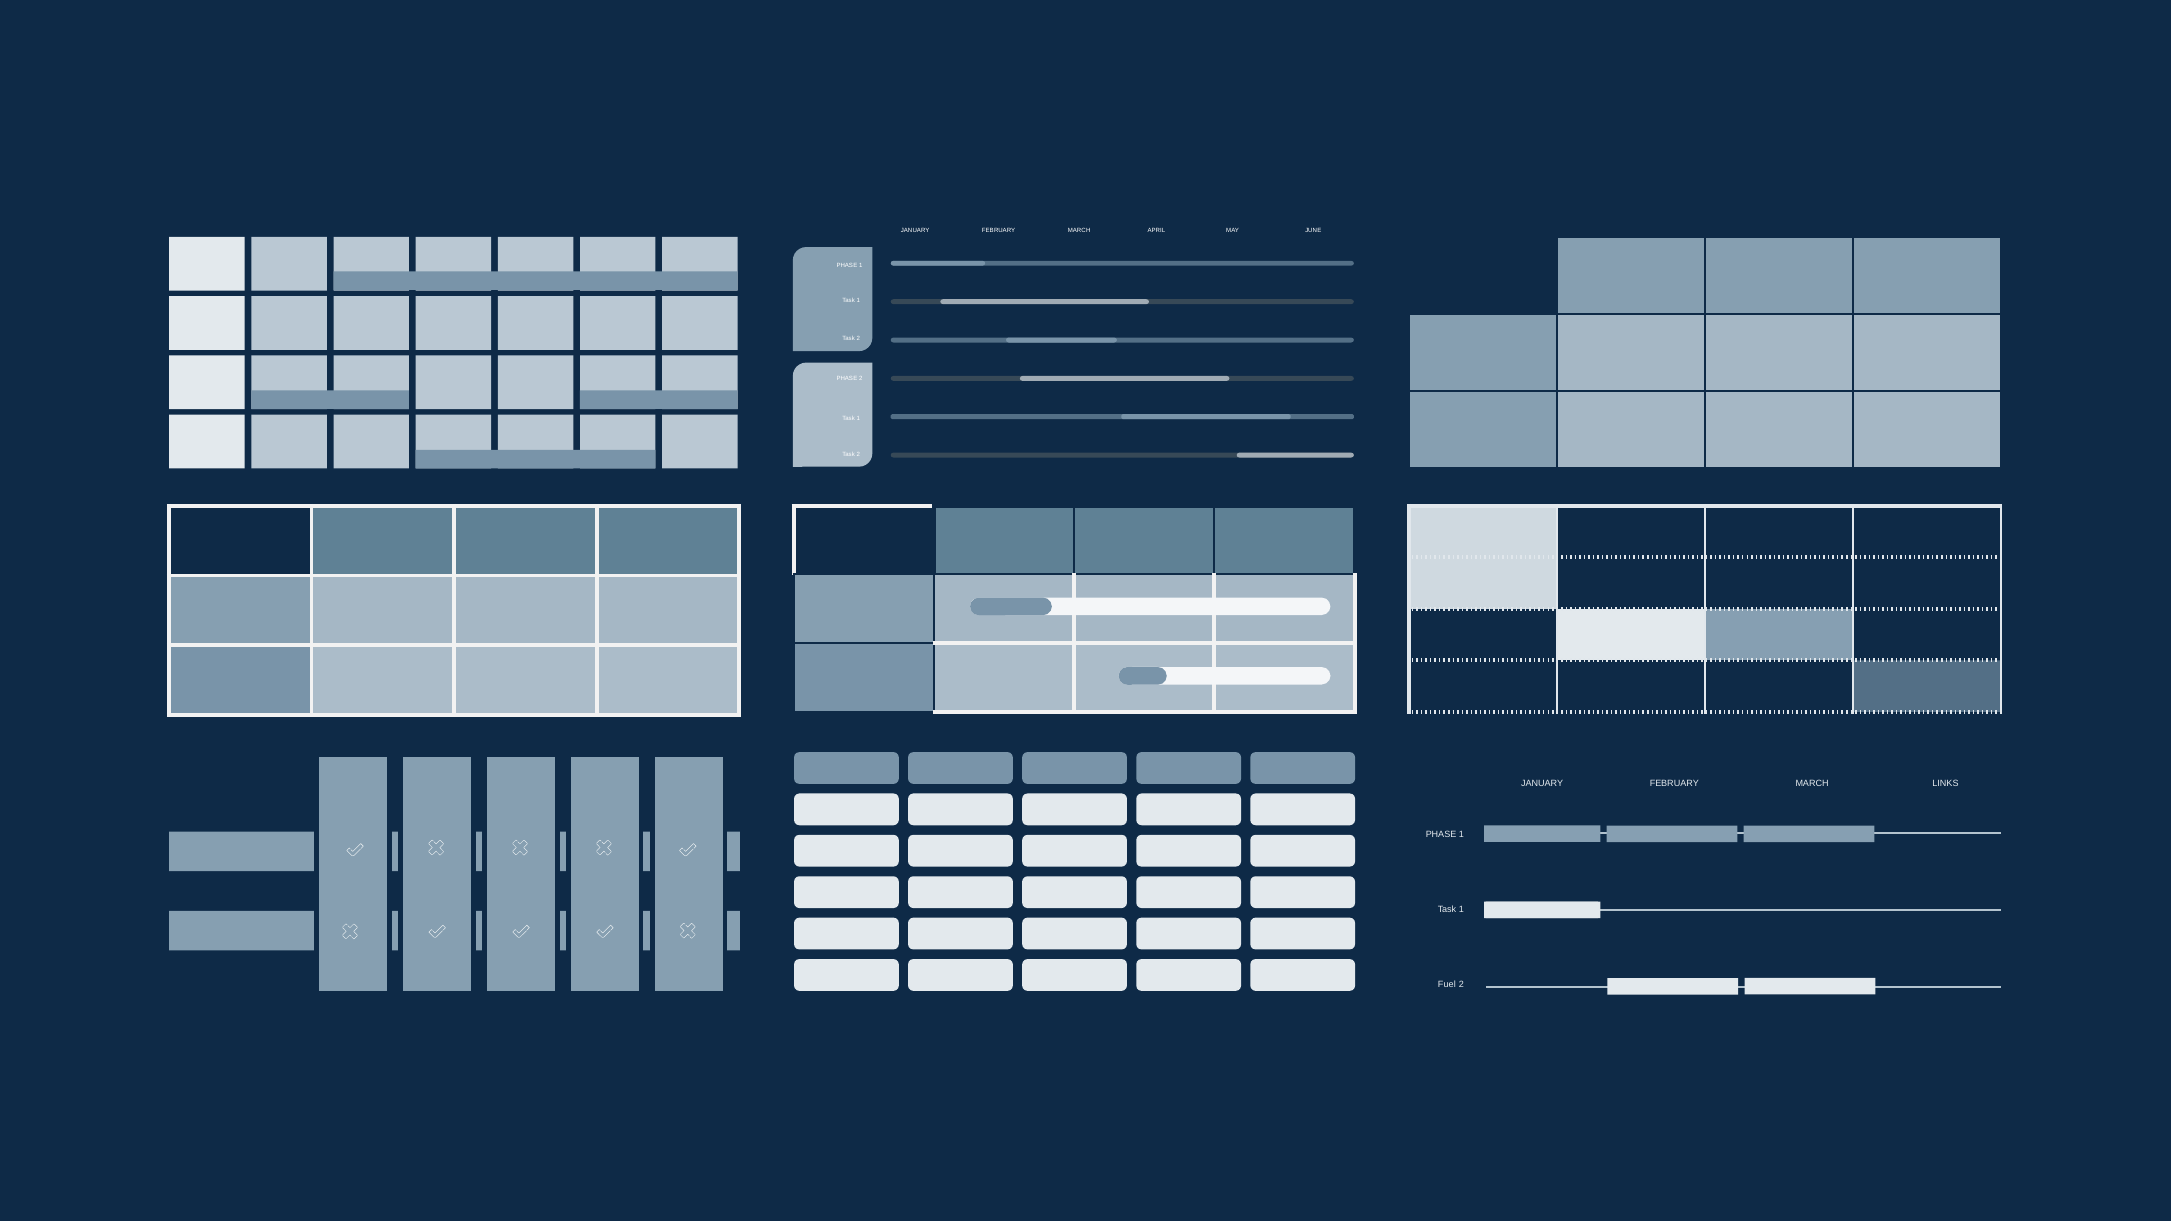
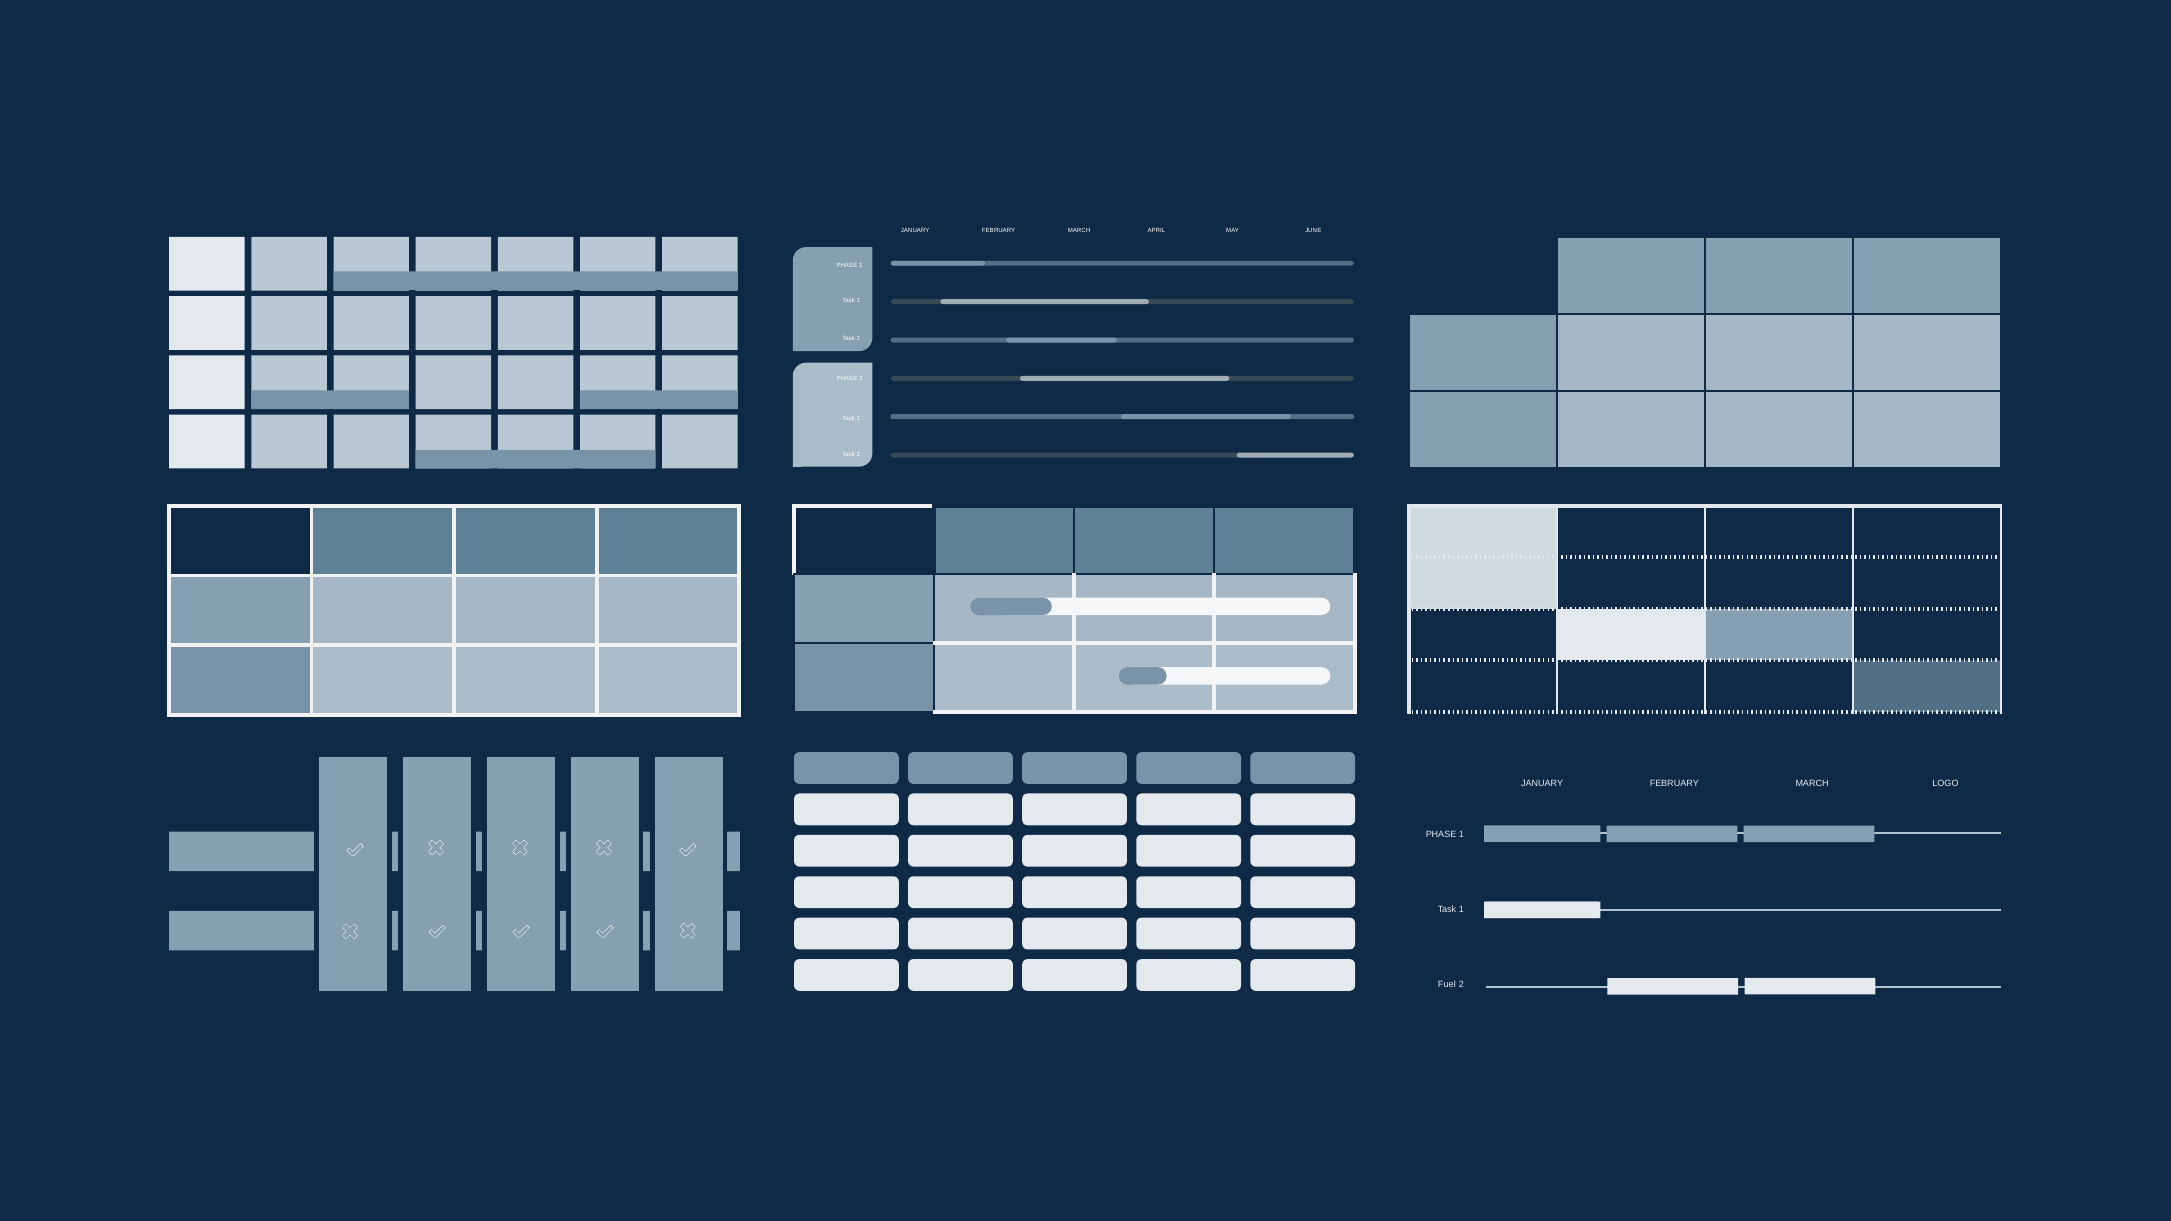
LINKS: LINKS -> LOGO
